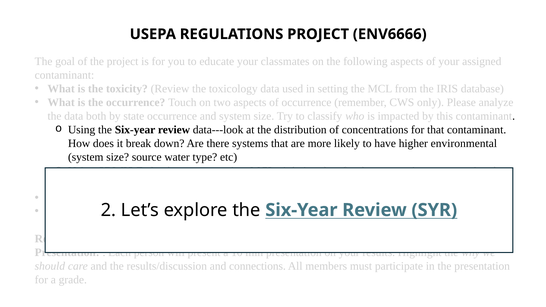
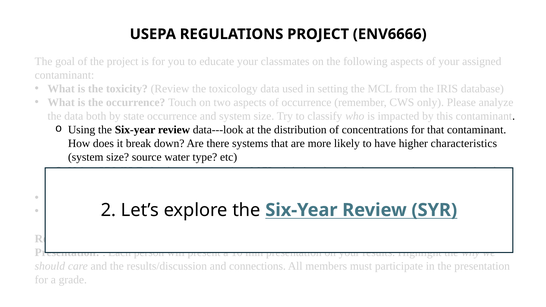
environmental: environmental -> characteristics
